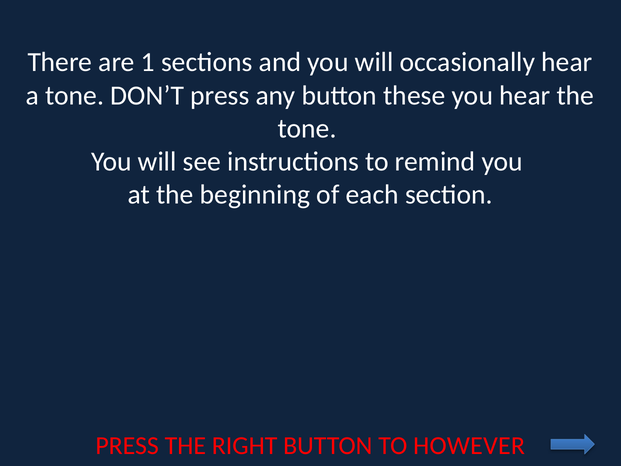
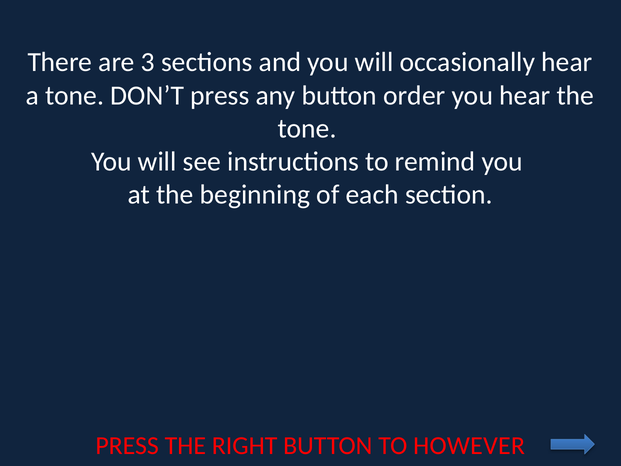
1: 1 -> 3
these: these -> order
